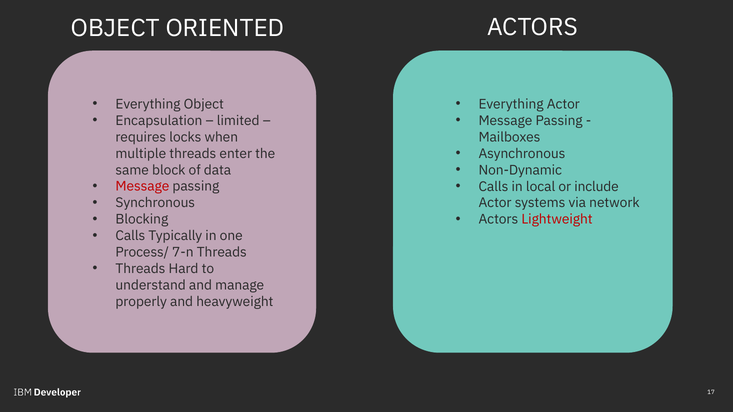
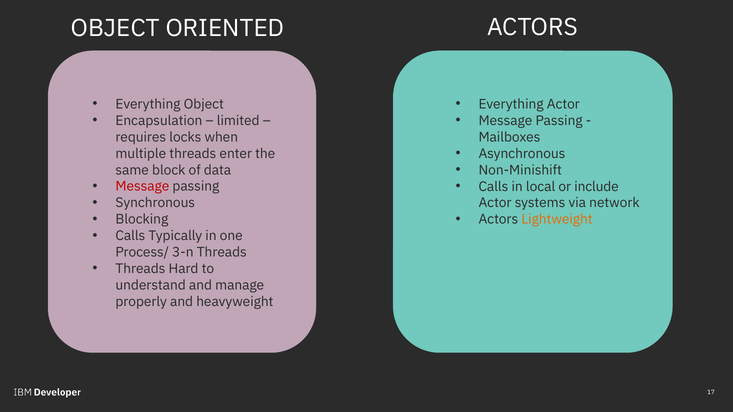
Non-Dynamic: Non-Dynamic -> Non-Minishift
Lightweight colour: red -> orange
7-n: 7-n -> 3-n
